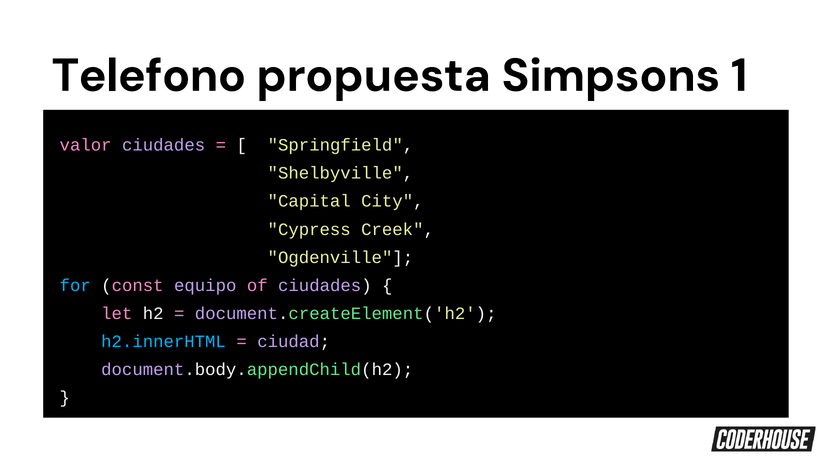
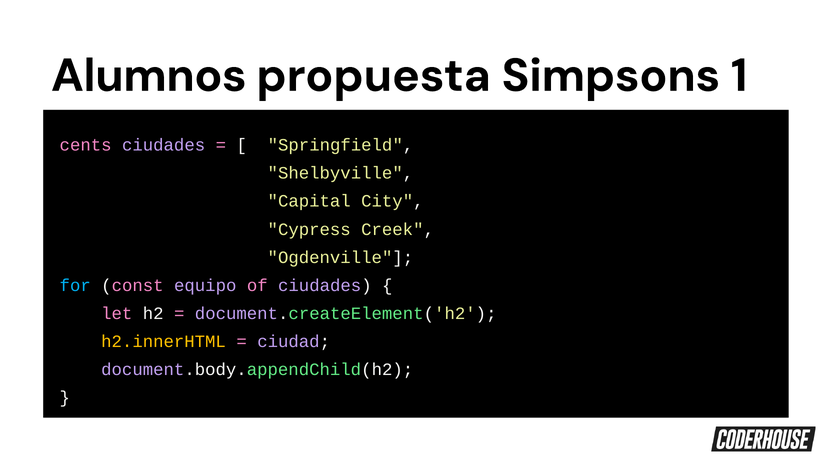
Telefono: Telefono -> Alumnos
valor: valor -> cents
h2.innerHTML colour: light blue -> yellow
